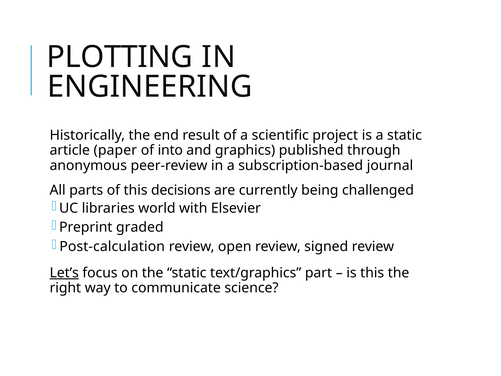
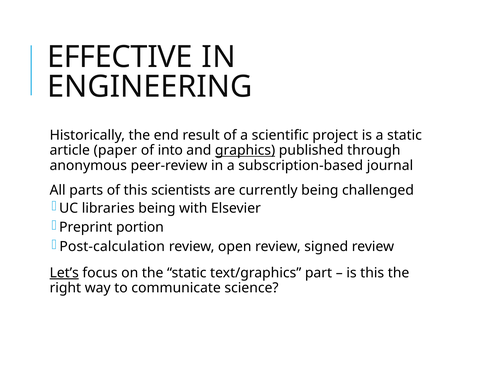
PLOTTING: PLOTTING -> EFFECTIVE
graphics underline: none -> present
decisions: decisions -> scientists
libraries world: world -> being
graded: graded -> portion
